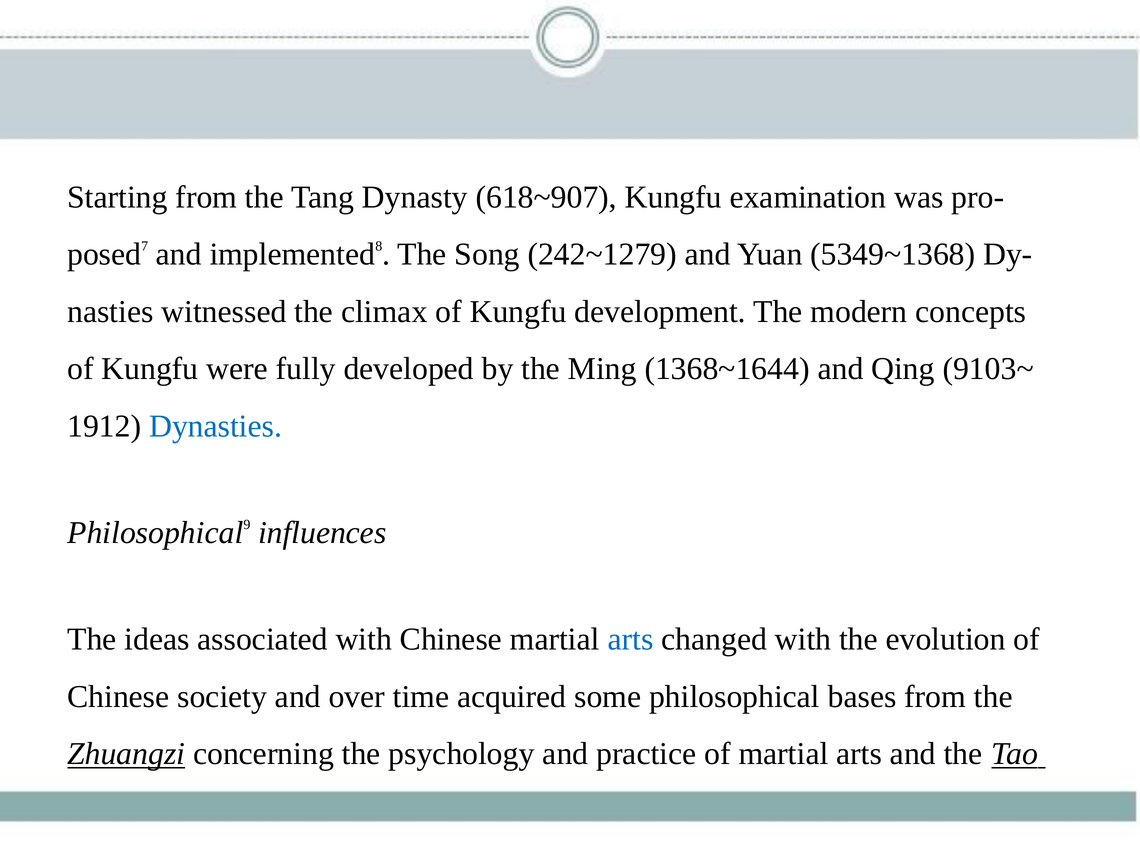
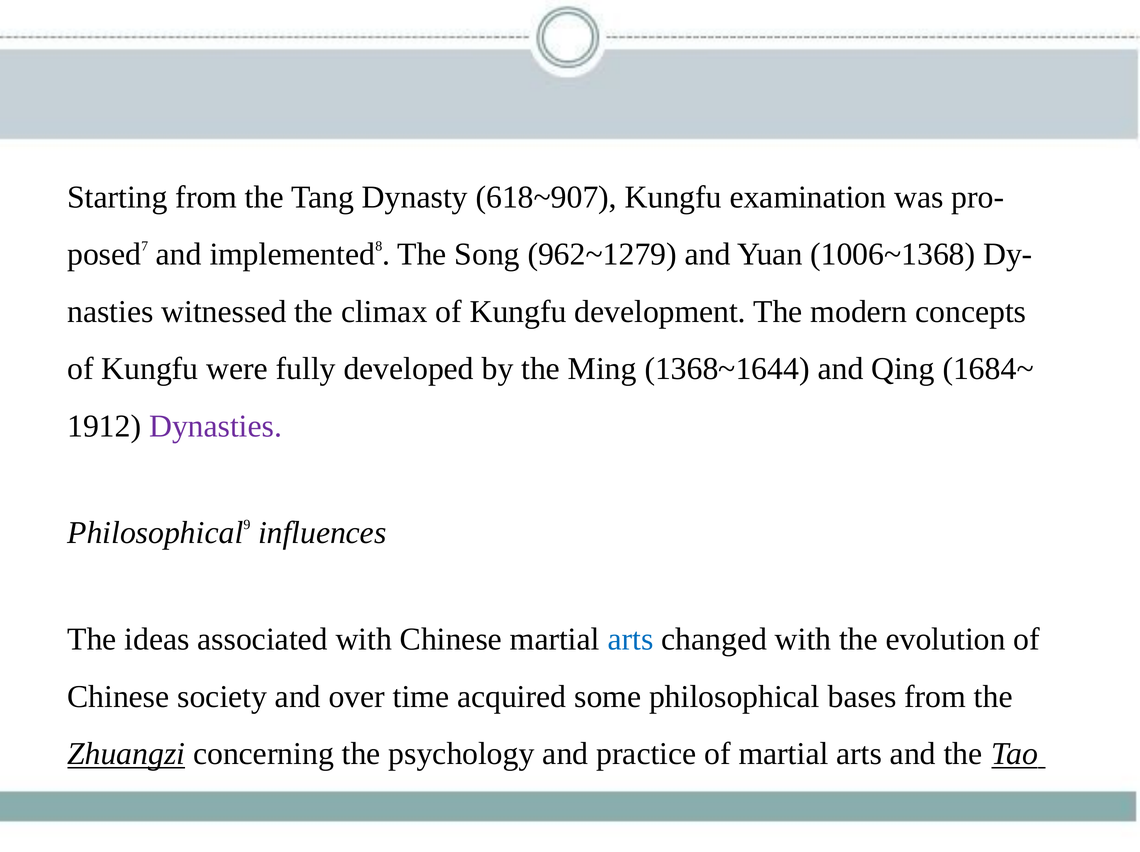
242~1279: 242~1279 -> 962~1279
5349~1368: 5349~1368 -> 1006~1368
9103~: 9103~ -> 1684~
Dynasties colour: blue -> purple
